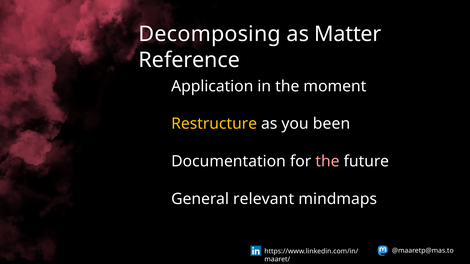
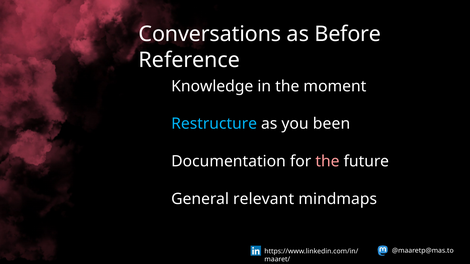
Decomposing: Decomposing -> Conversations
Matter: Matter -> Before
Application: Application -> Knowledge
Restructure colour: yellow -> light blue
